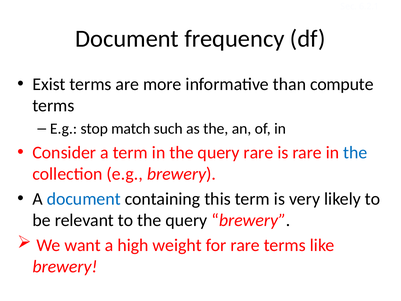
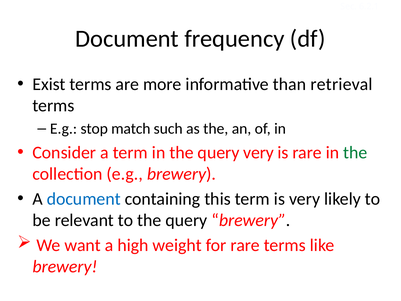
compute: compute -> retrieval
query rare: rare -> very
the at (355, 152) colour: blue -> green
